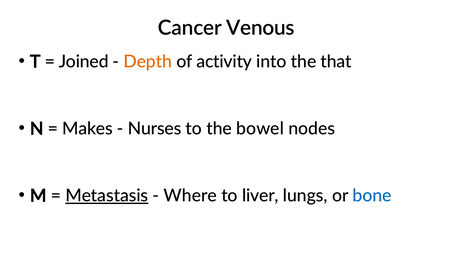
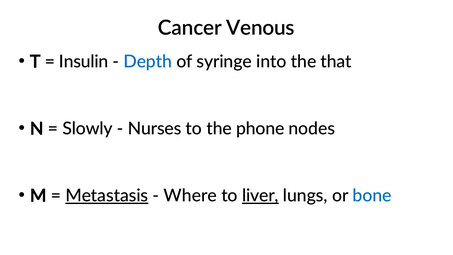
Joined: Joined -> Insulin
Depth colour: orange -> blue
activity: activity -> syringe
Makes: Makes -> Slowly
bowel: bowel -> phone
liver underline: none -> present
